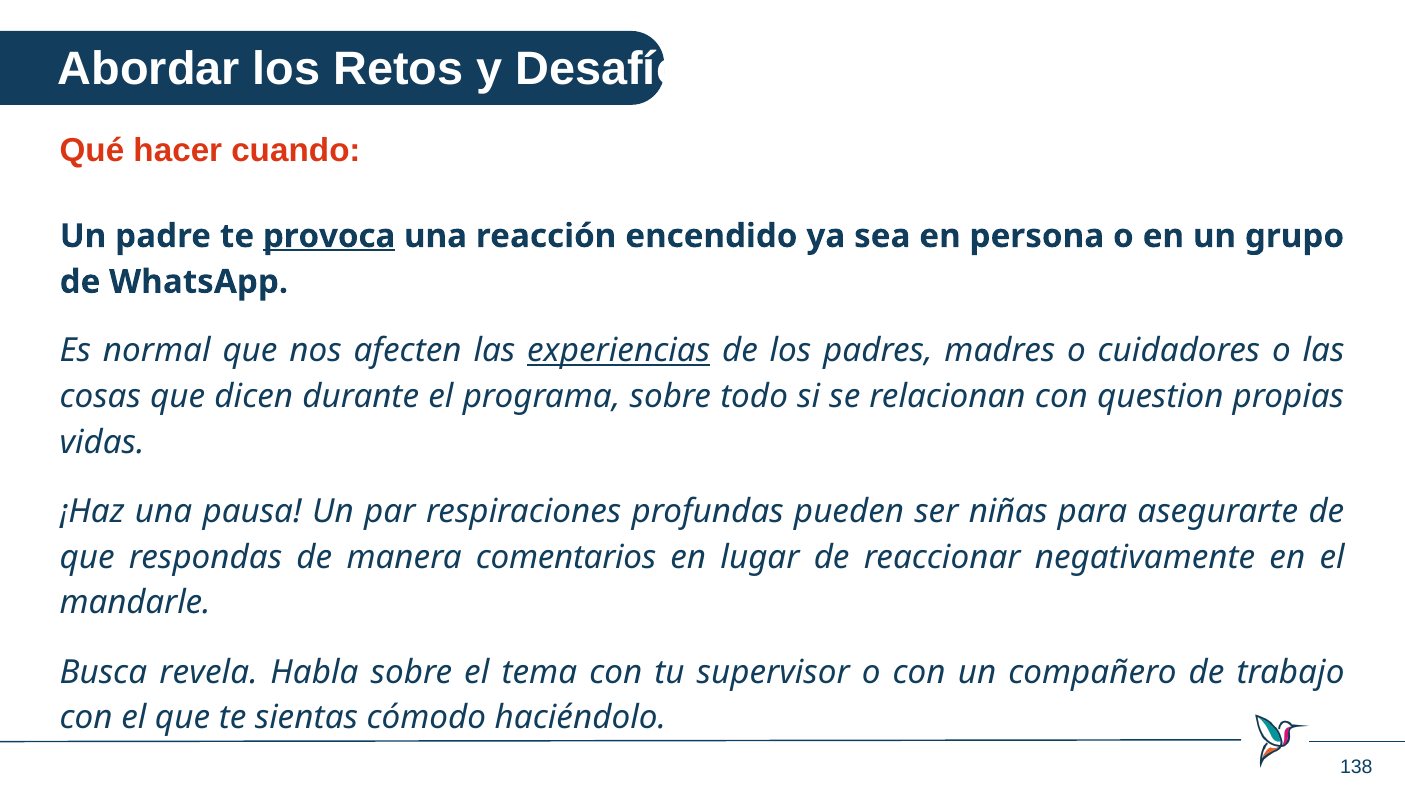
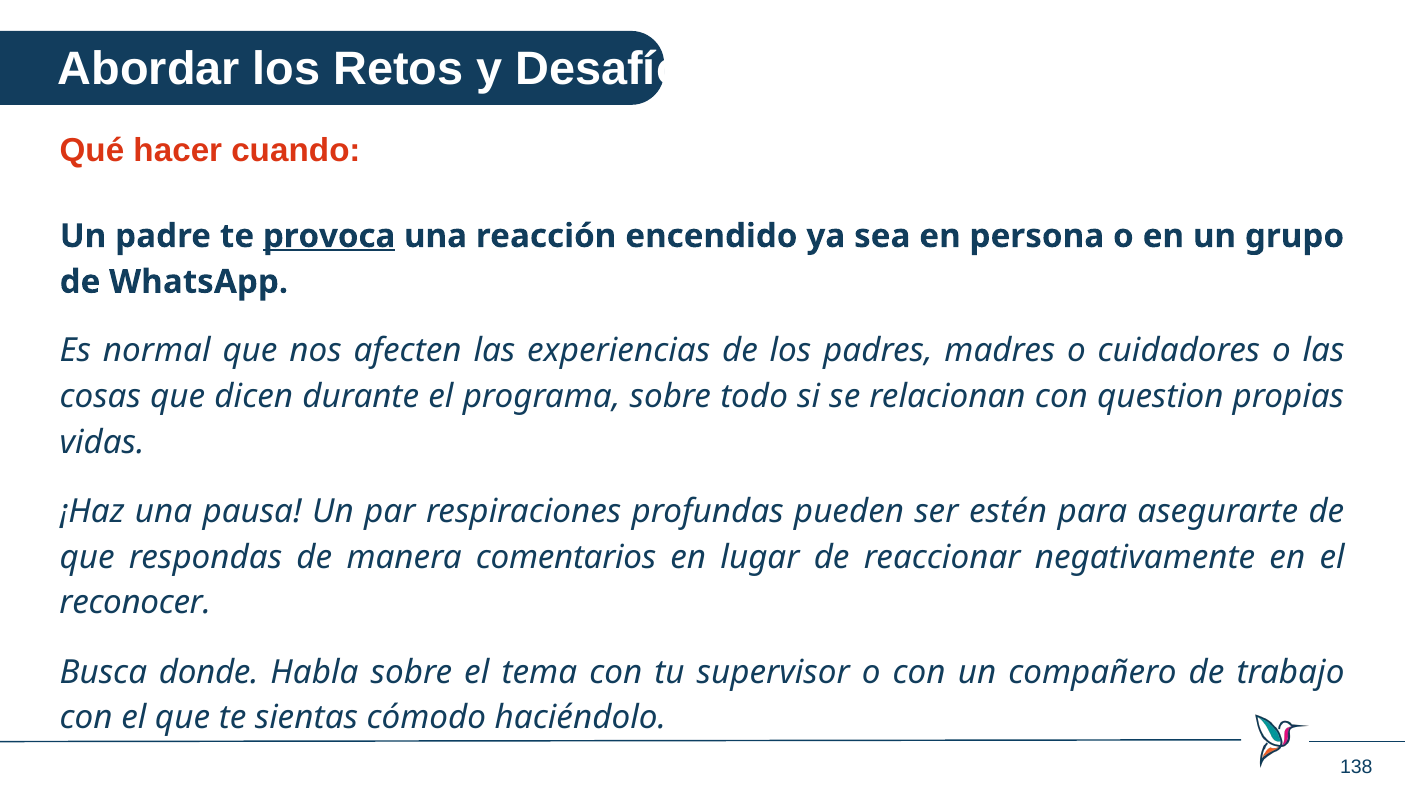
experiencias underline: present -> none
niñas: niñas -> estén
mandarle: mandarle -> reconocer
revela: revela -> donde
